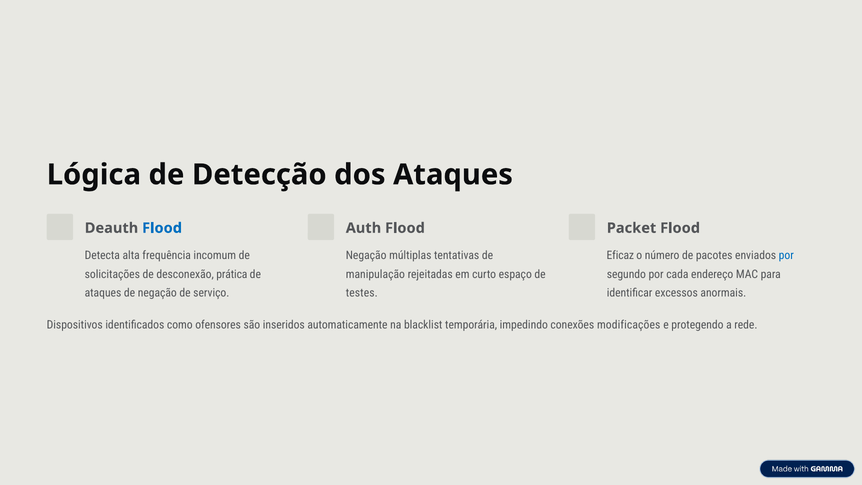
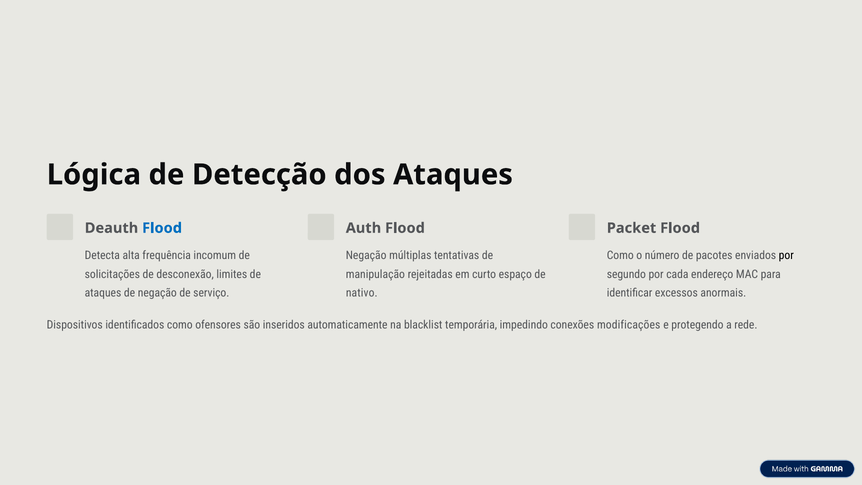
Eficaz at (620, 256): Eficaz -> Como
por at (786, 256) colour: blue -> black
prática: prática -> limites
testes: testes -> nativo
